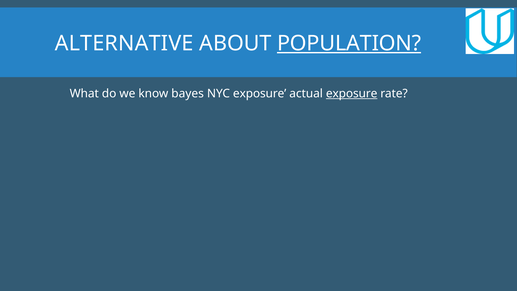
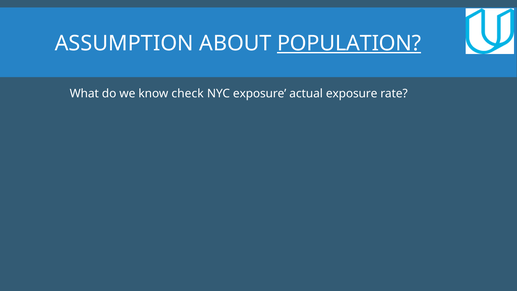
ALTERNATIVE: ALTERNATIVE -> ASSUMPTION
bayes: bayes -> check
exposure at (352, 94) underline: present -> none
